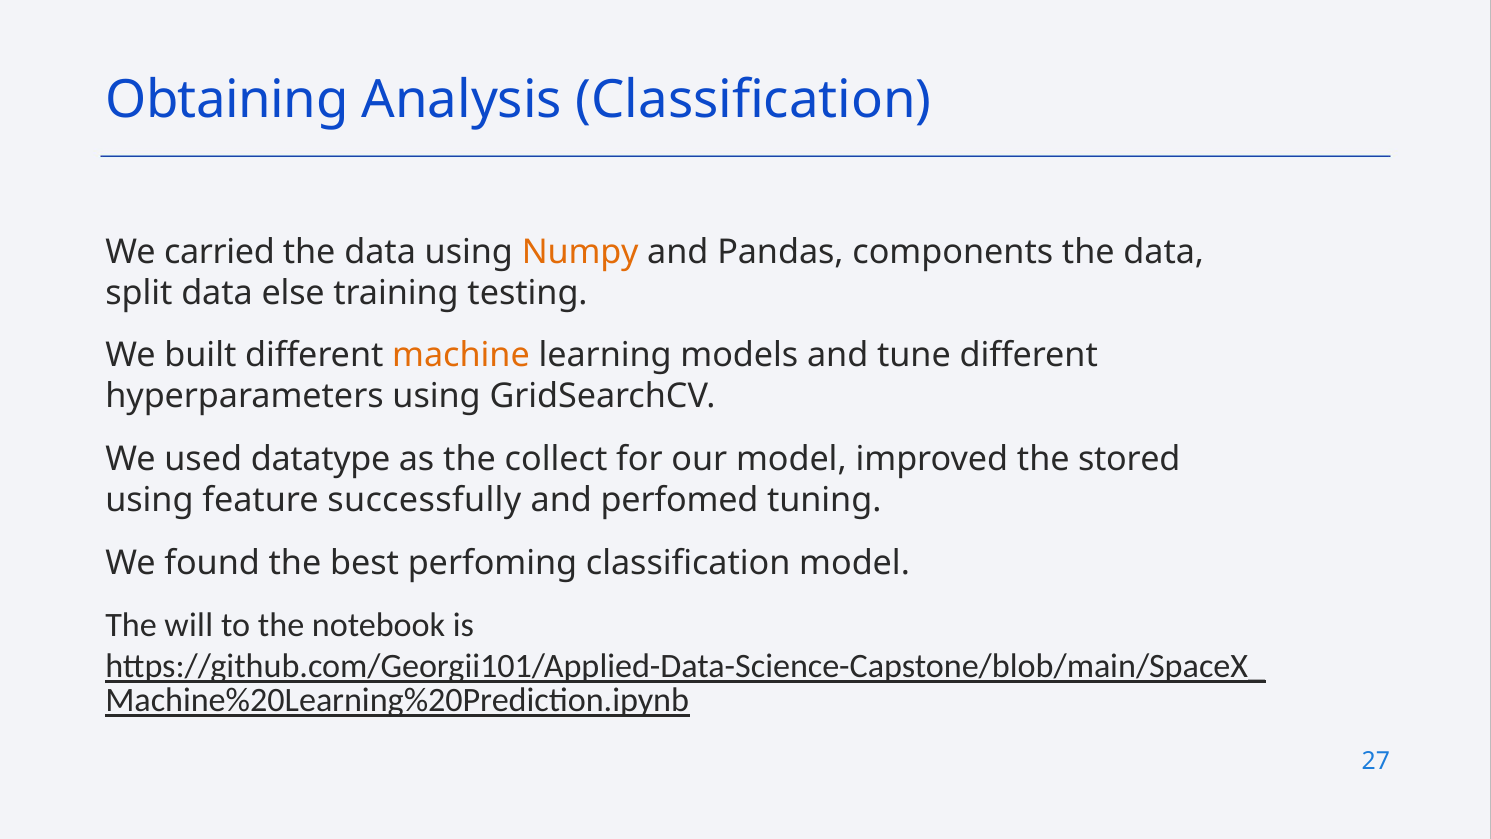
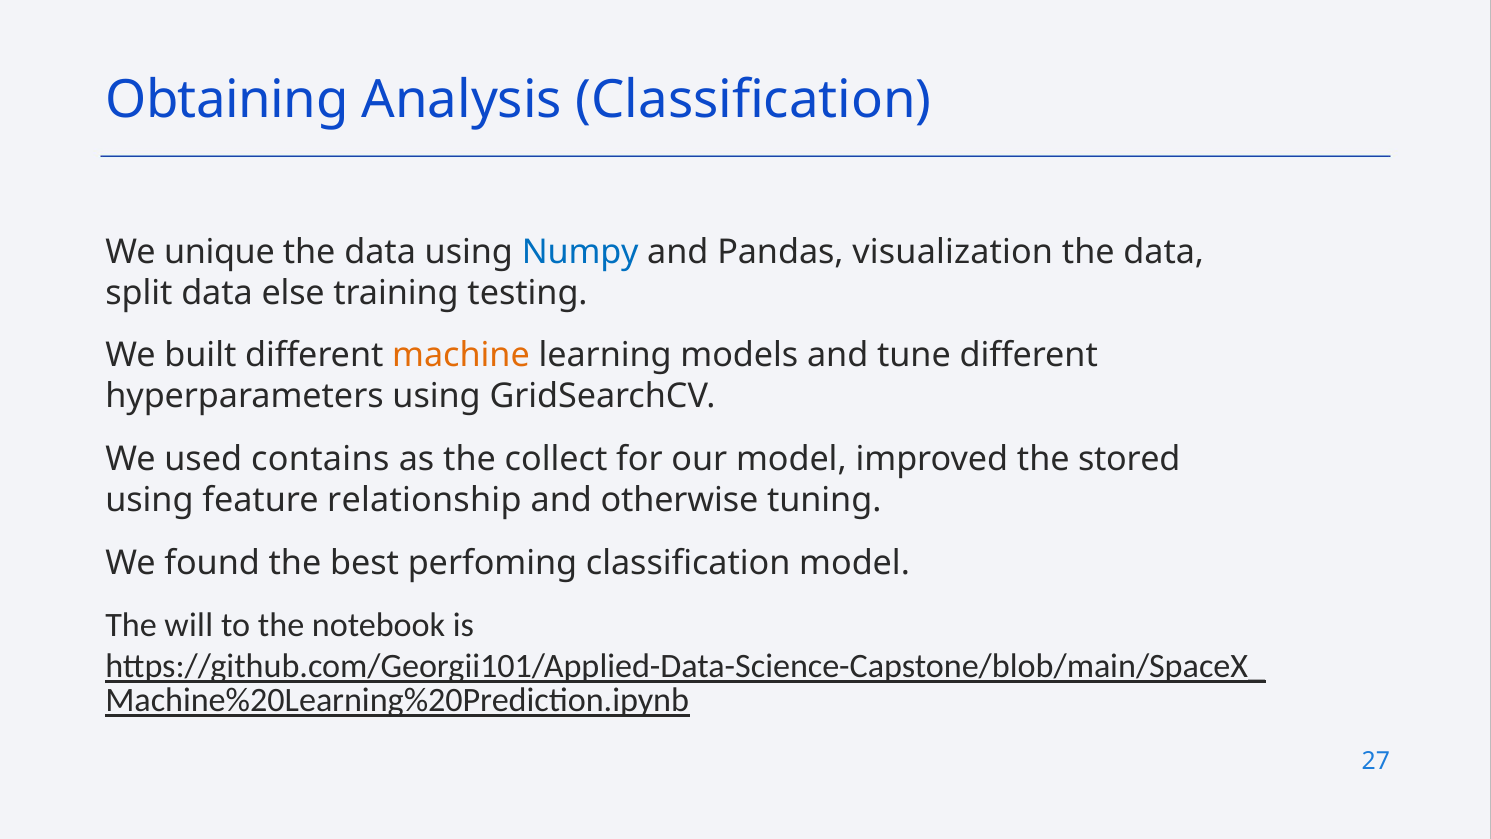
carried: carried -> unique
Numpy colour: orange -> blue
components: components -> visualization
datatype: datatype -> contains
successfully: successfully -> relationship
perfomed: perfomed -> otherwise
